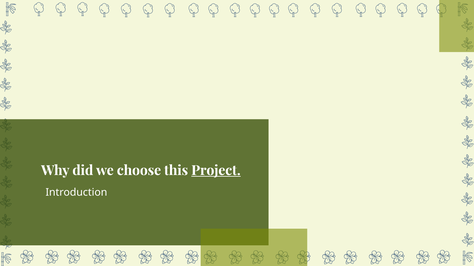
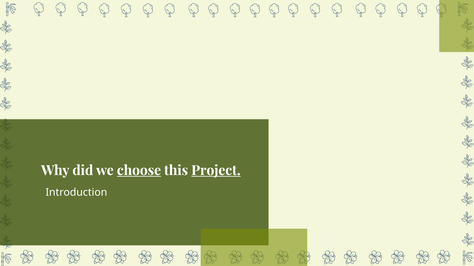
choose underline: none -> present
